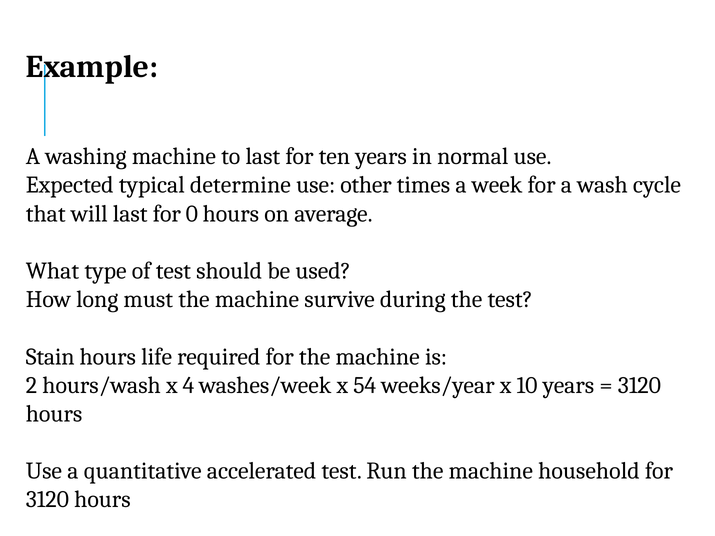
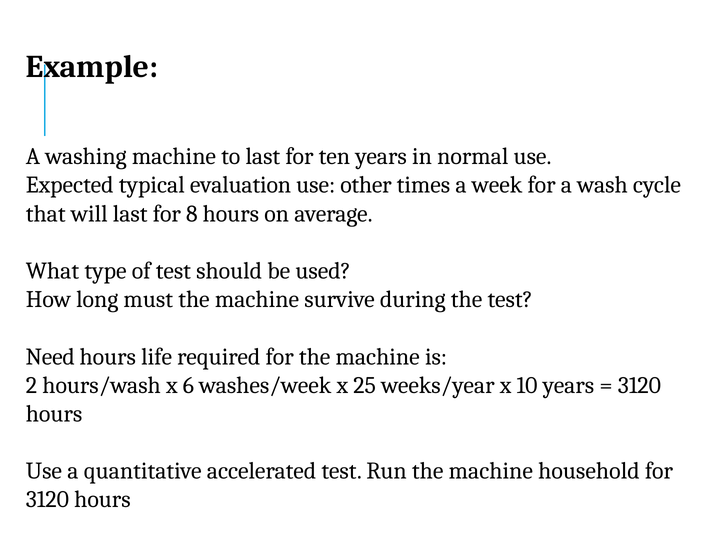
determine: determine -> evaluation
0: 0 -> 8
Stain: Stain -> Need
4: 4 -> 6
54: 54 -> 25
